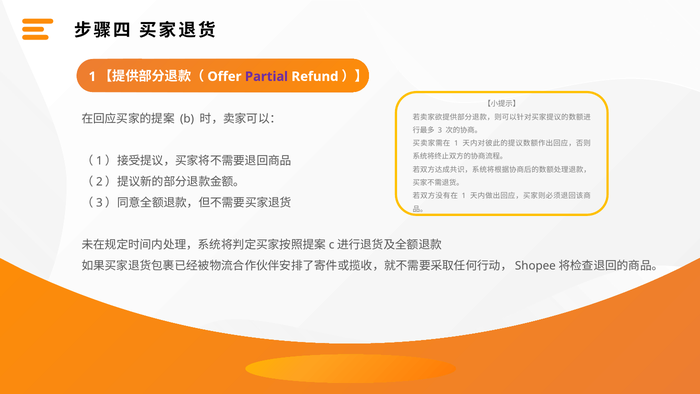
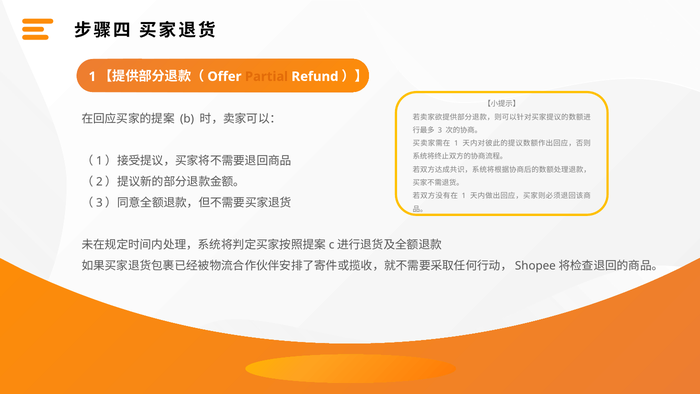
Partial colour: purple -> orange
